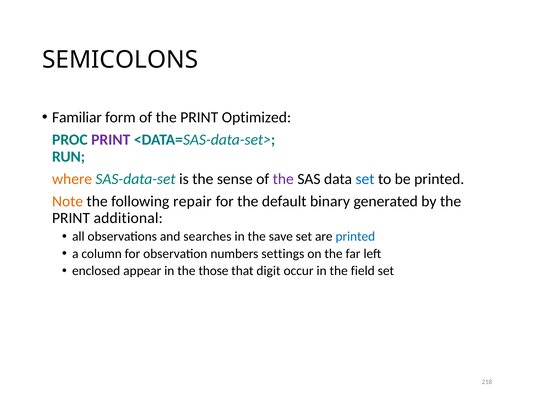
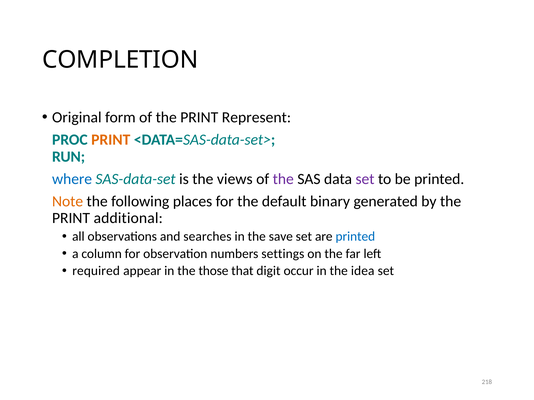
SEMICOLONS: SEMICOLONS -> COMPLETION
Familiar: Familiar -> Original
Optimized: Optimized -> Represent
PRINT at (111, 140) colour: purple -> orange
where colour: orange -> blue
sense: sense -> views
set at (365, 179) colour: blue -> purple
repair: repair -> places
enclosed: enclosed -> required
field: field -> idea
